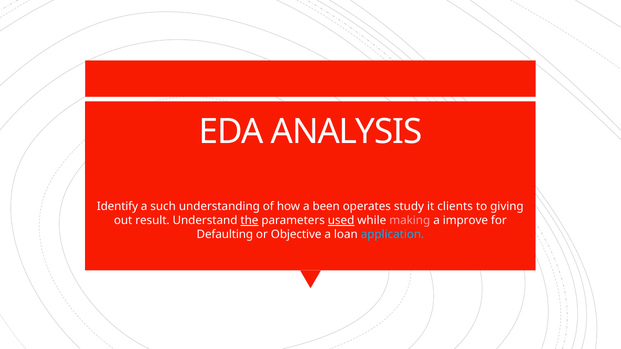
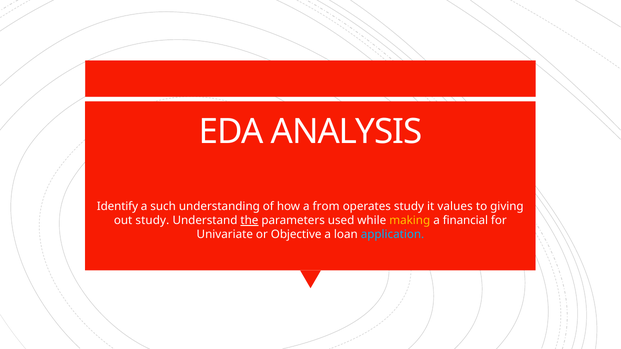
been: been -> from
clients: clients -> values
out result: result -> study
used underline: present -> none
making colour: pink -> yellow
improve: improve -> financial
Defaulting: Defaulting -> Univariate
